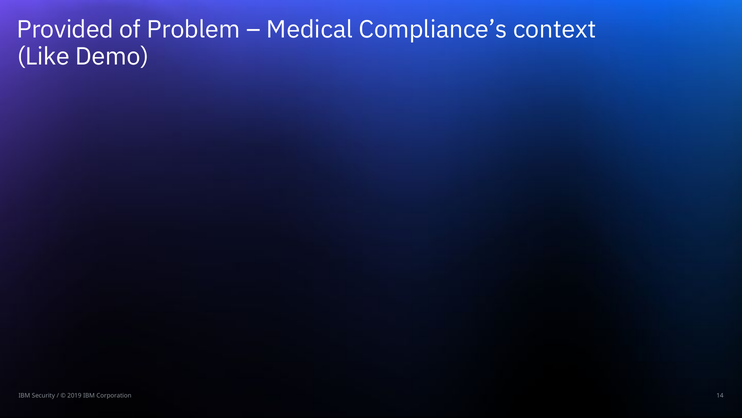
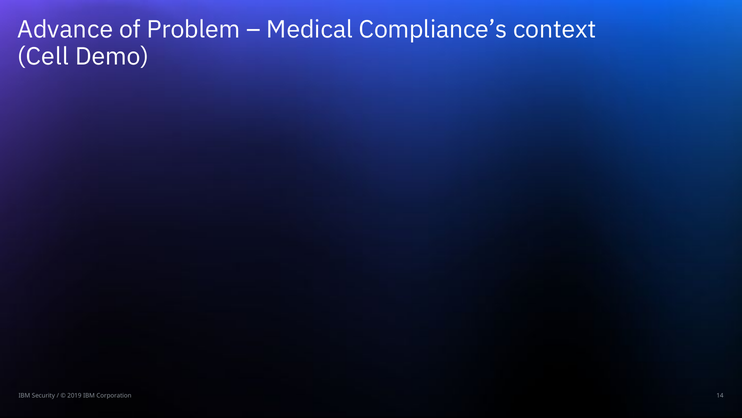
Provided: Provided -> Advance
Like: Like -> Cell
